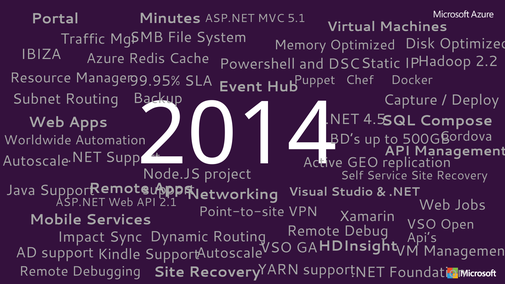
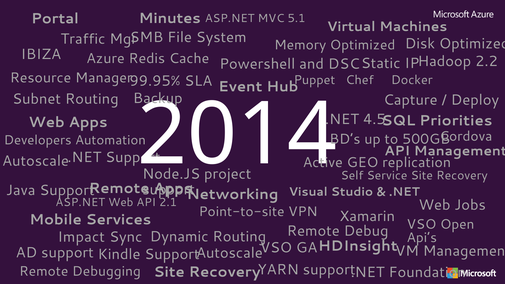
Compose: Compose -> Priorities
Worldwide: Worldwide -> Developers
